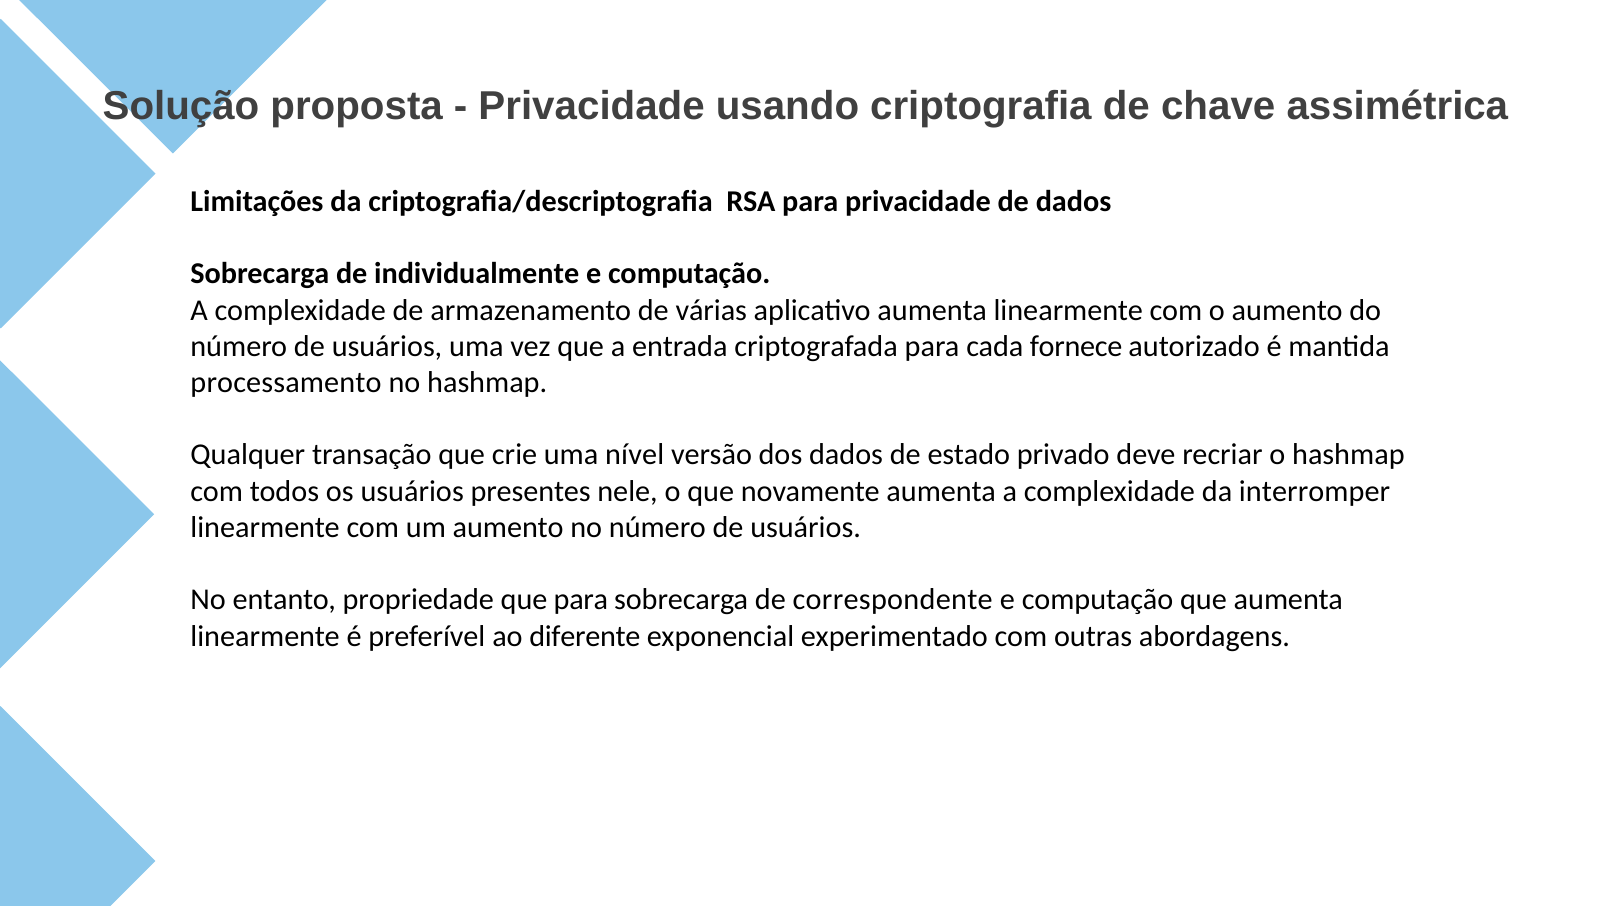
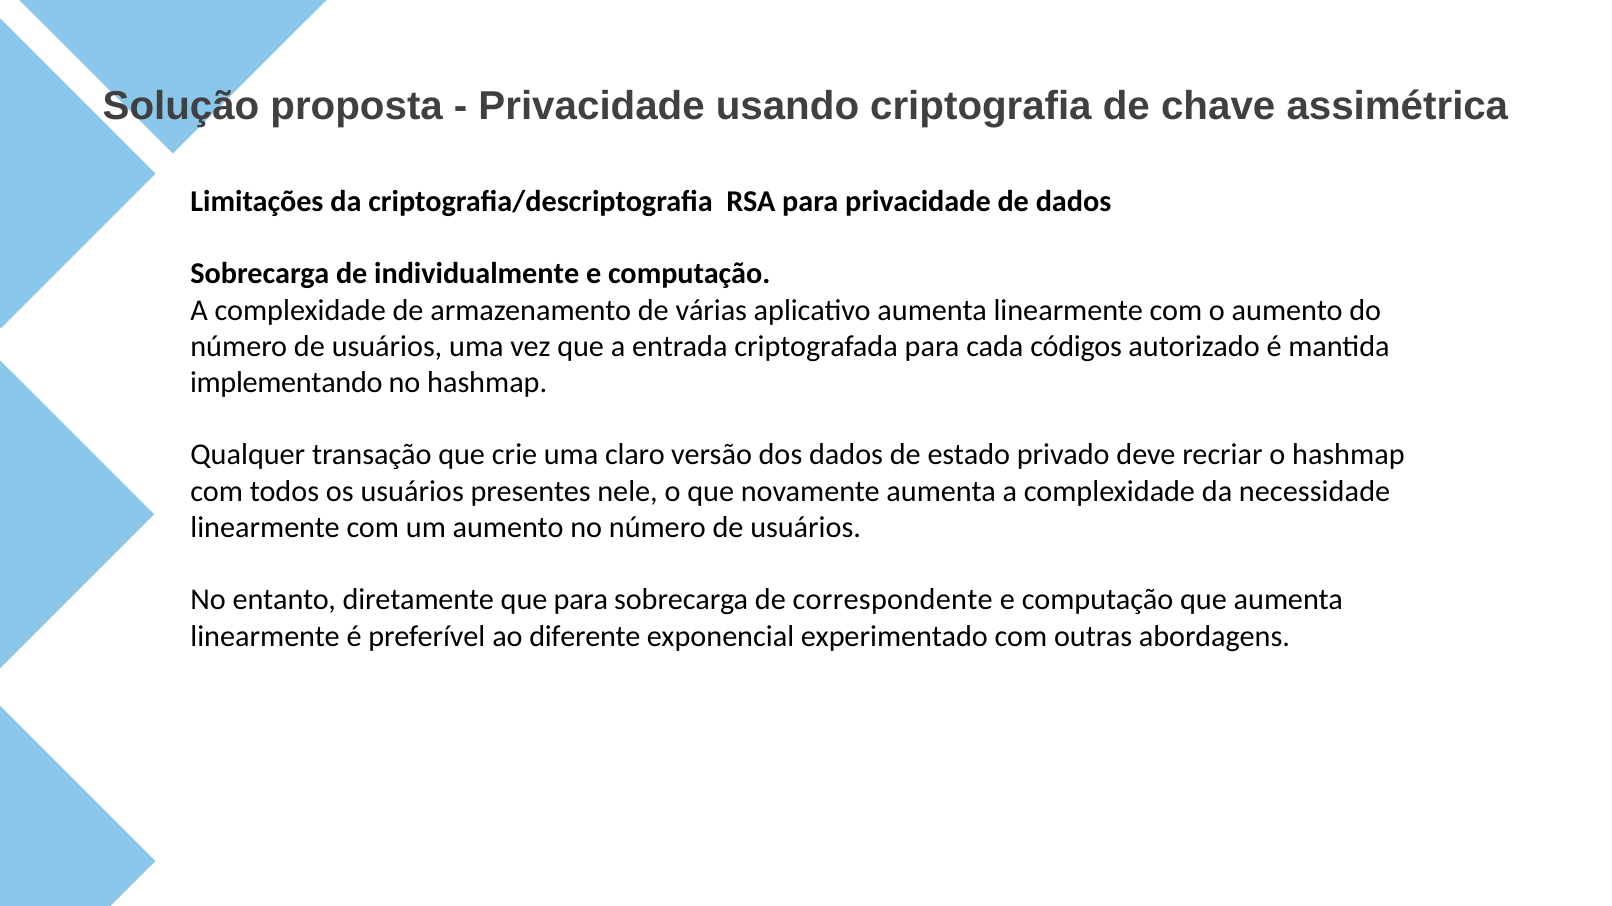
fornece: fornece -> códigos
processamento: processamento -> implementando
nível: nível -> claro
interromper: interromper -> necessidade
propriedade: propriedade -> diretamente
